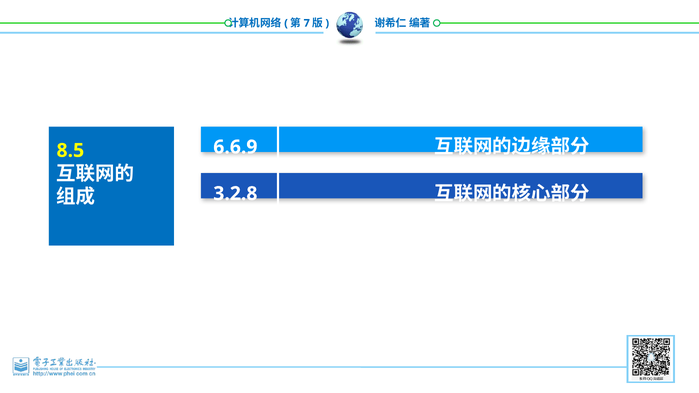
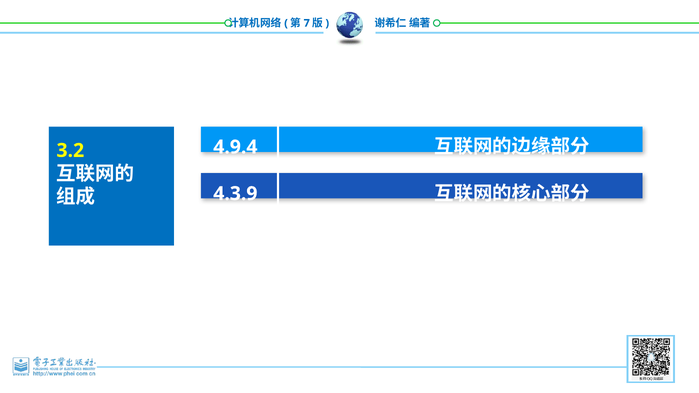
6.6.9: 6.6.9 -> 4.9.4
8.5: 8.5 -> 3.2
3.2.8: 3.2.8 -> 4.3.9
